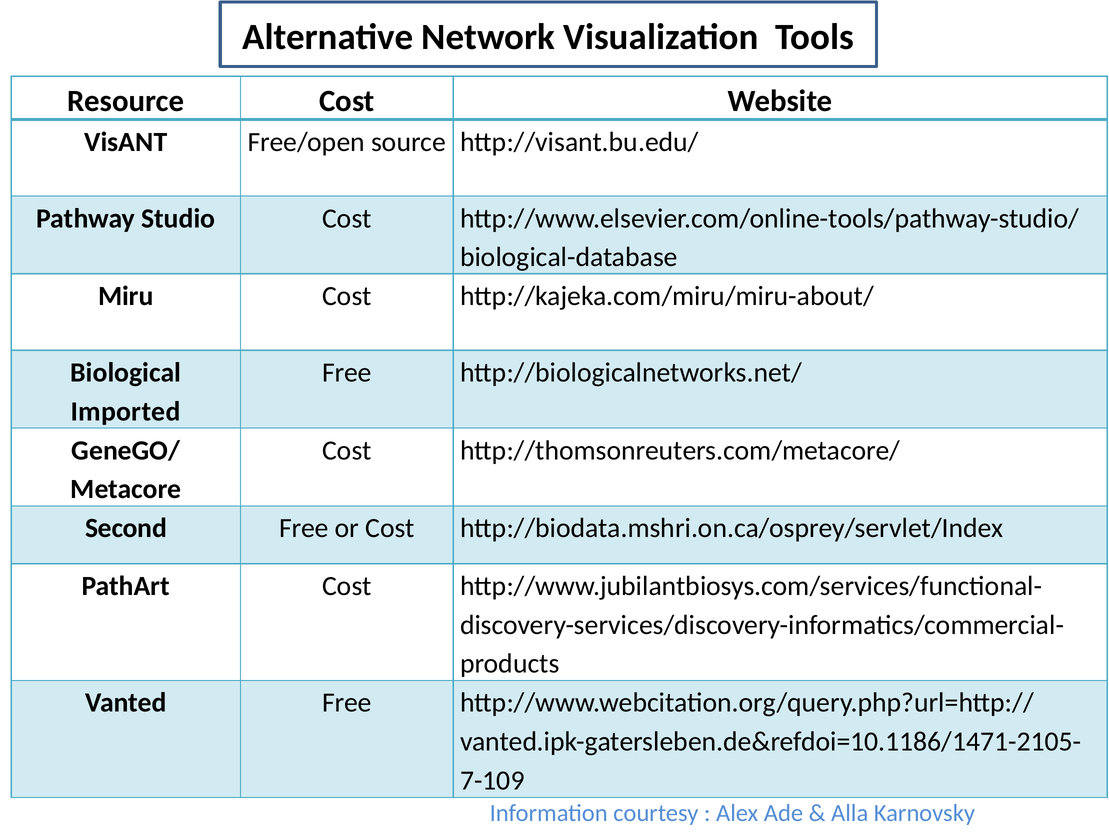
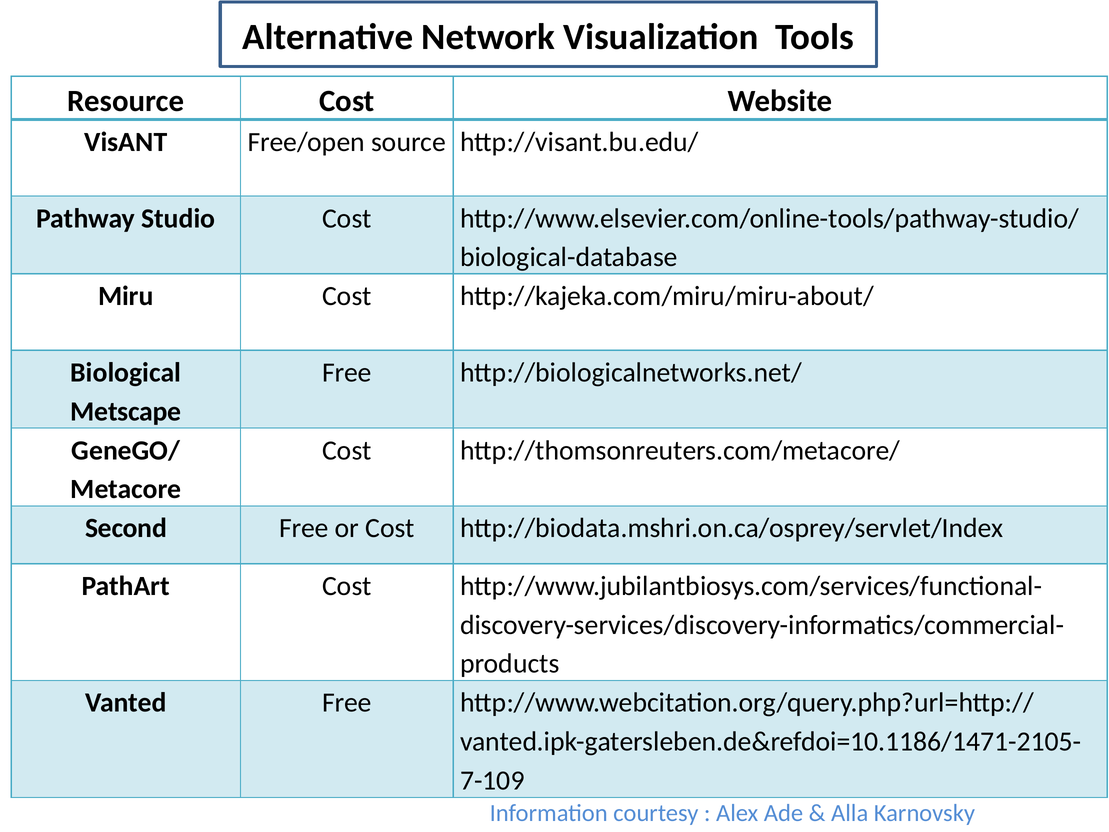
Imported: Imported -> Metscape
